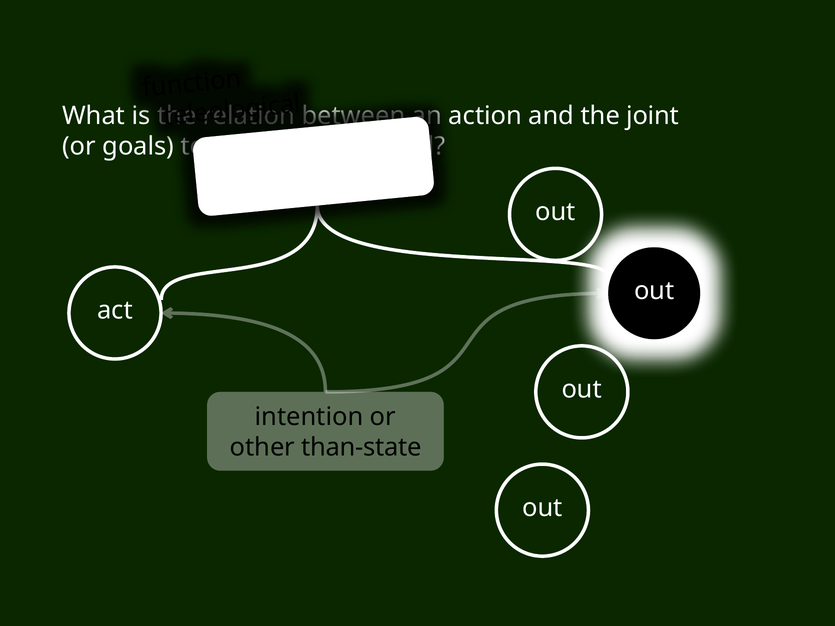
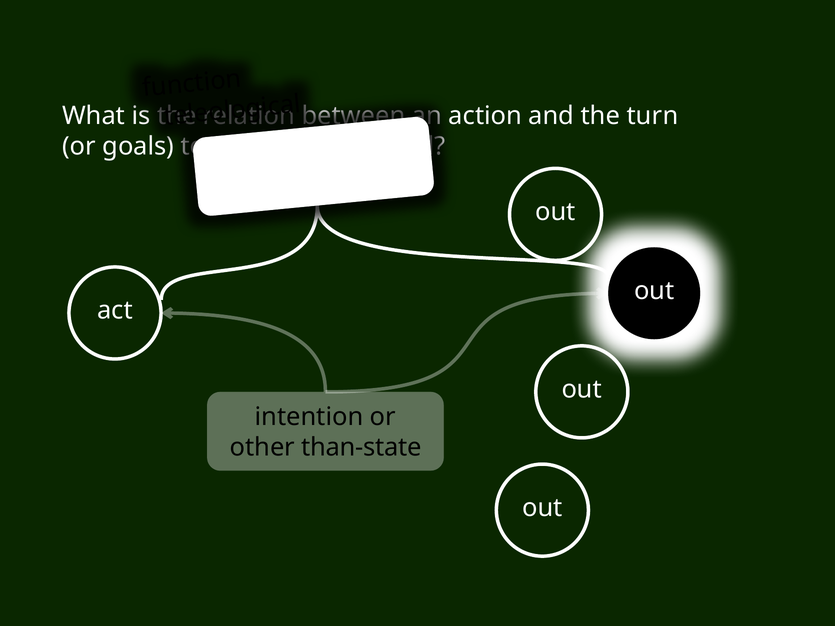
joint: joint -> turn
